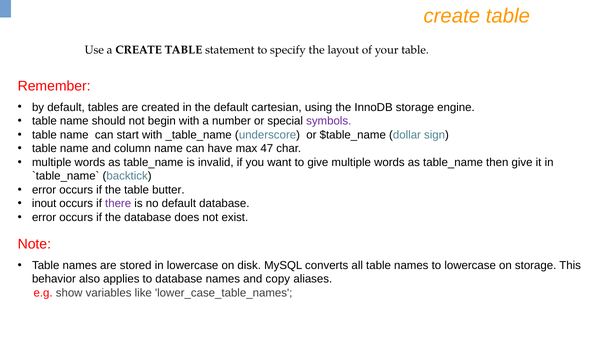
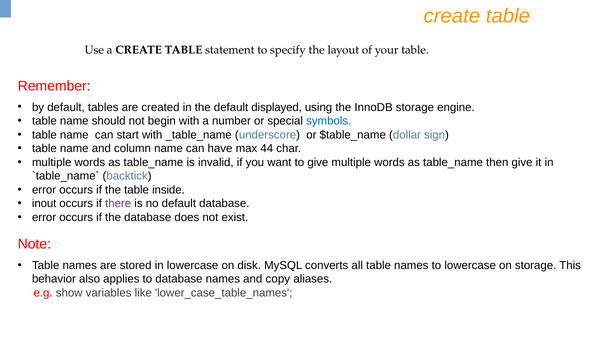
cartesian: cartesian -> displayed
symbols colour: purple -> blue
47: 47 -> 44
butter: butter -> inside
